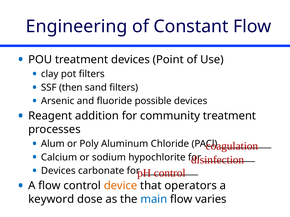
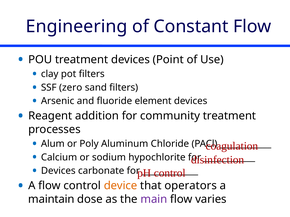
then: then -> zero
possible: possible -> element
keyword: keyword -> maintain
main colour: blue -> purple
